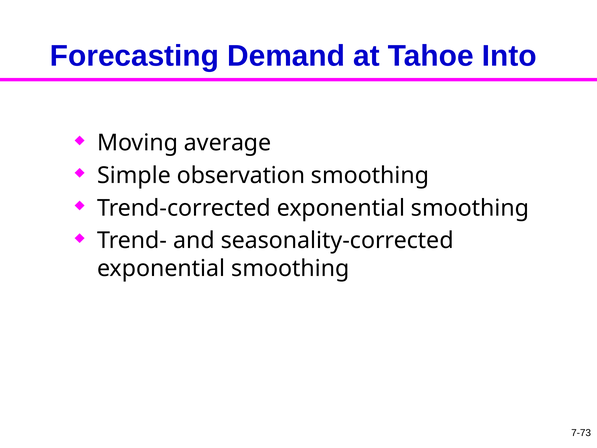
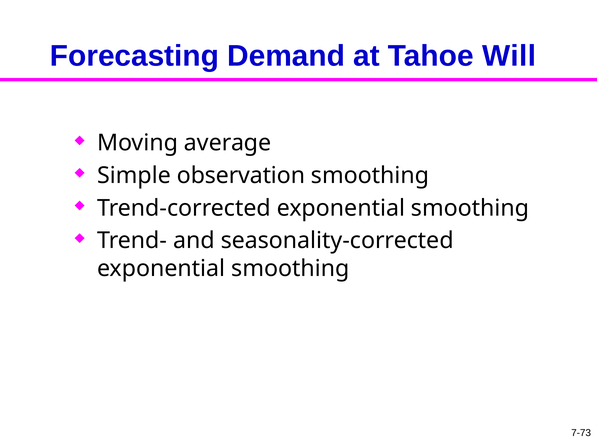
Into: Into -> Will
